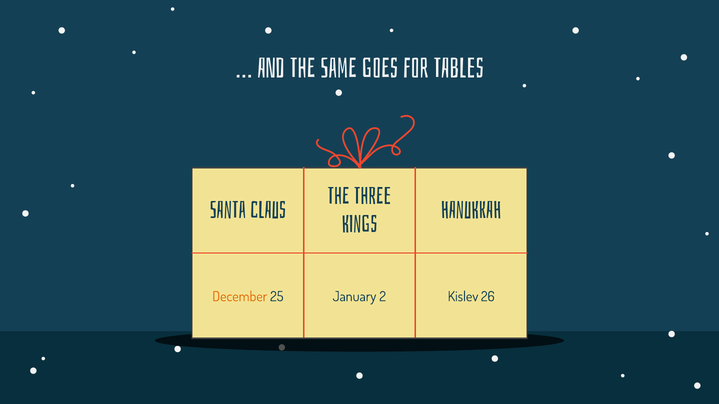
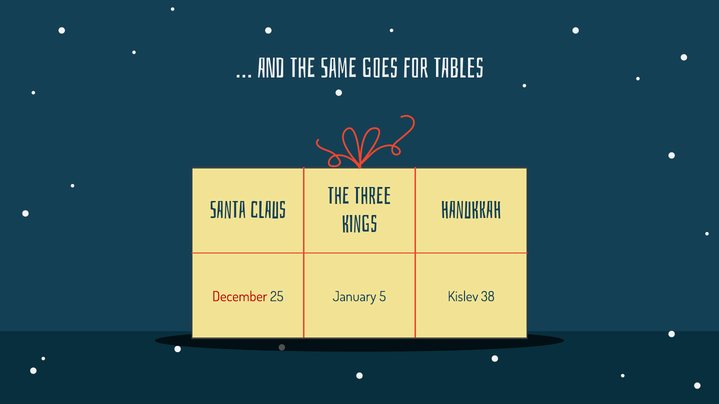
December colour: orange -> red
2: 2 -> 5
26: 26 -> 38
